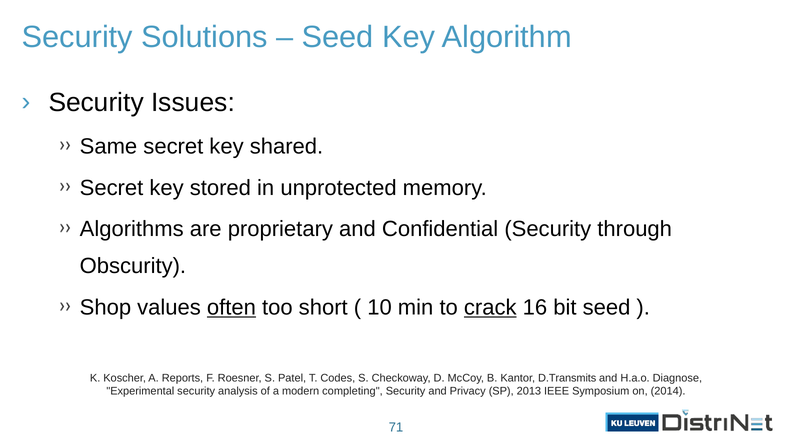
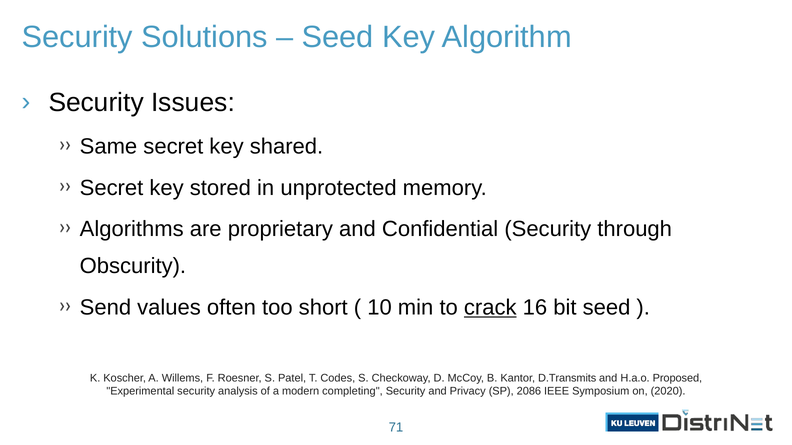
Shop: Shop -> Send
often underline: present -> none
Reports: Reports -> Willems
Diagnose: Diagnose -> Proposed
2013: 2013 -> 2086
2014: 2014 -> 2020
